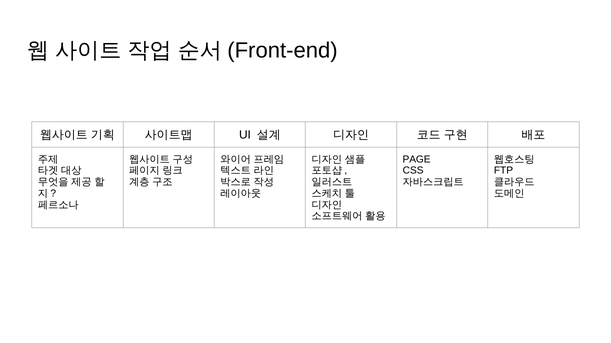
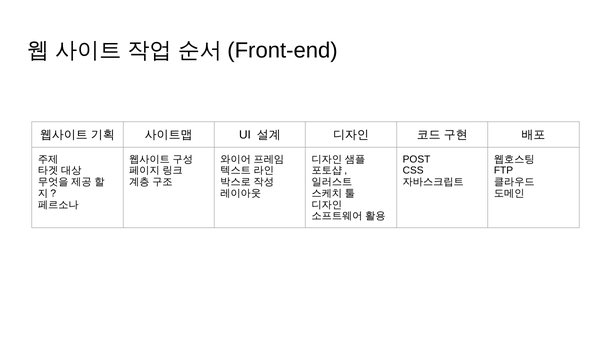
PAGE: PAGE -> POST
